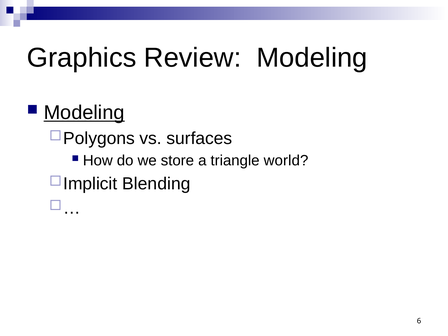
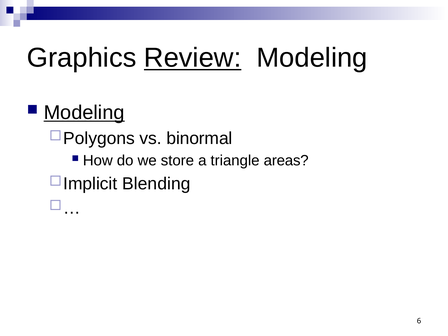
Review underline: none -> present
surfaces: surfaces -> binormal
world: world -> areas
